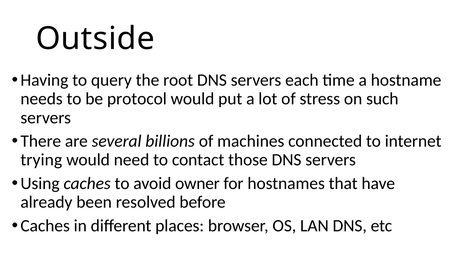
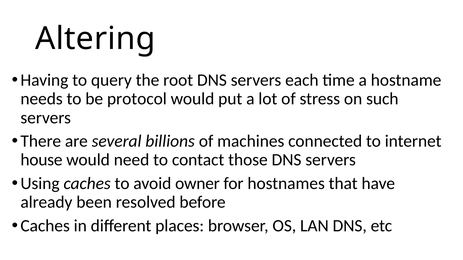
Outside: Outside -> Altering
trying: trying -> house
